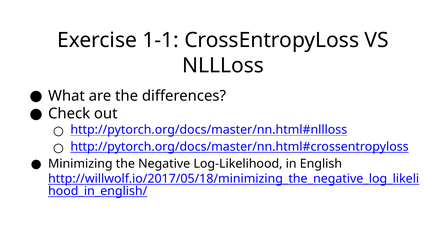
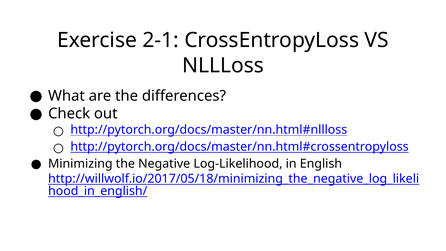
1-1: 1-1 -> 2-1
